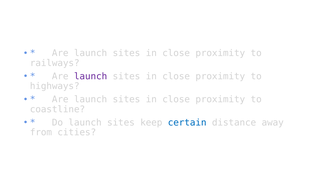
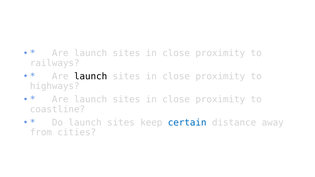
launch at (91, 76) colour: purple -> black
